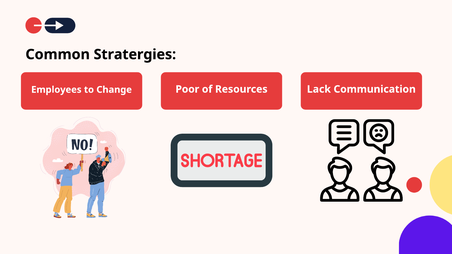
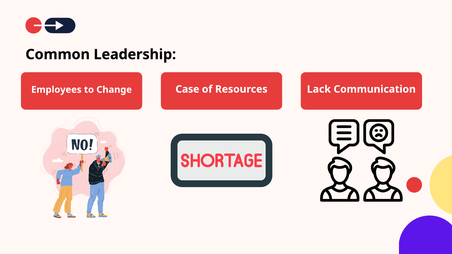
Stratergies: Stratergies -> Leadership
Poor: Poor -> Case
